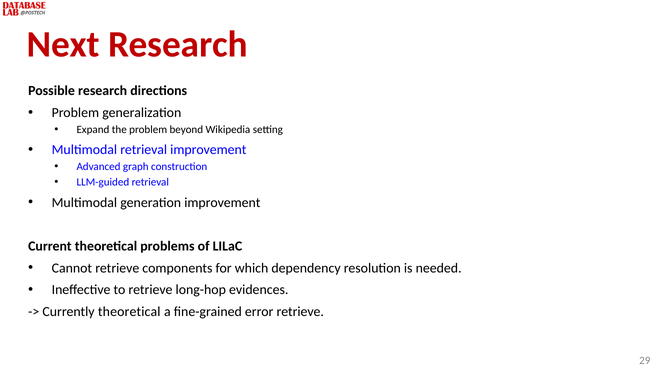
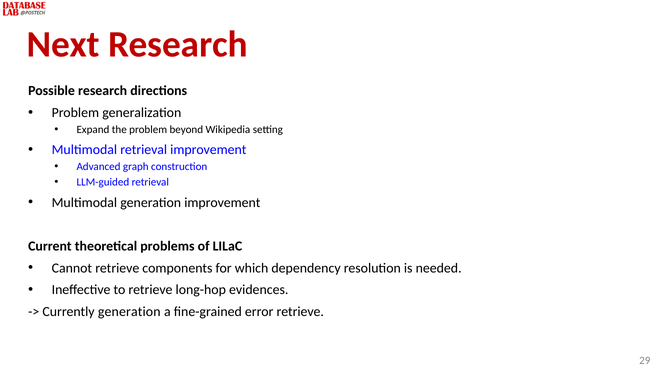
Currently theoretical: theoretical -> generation
